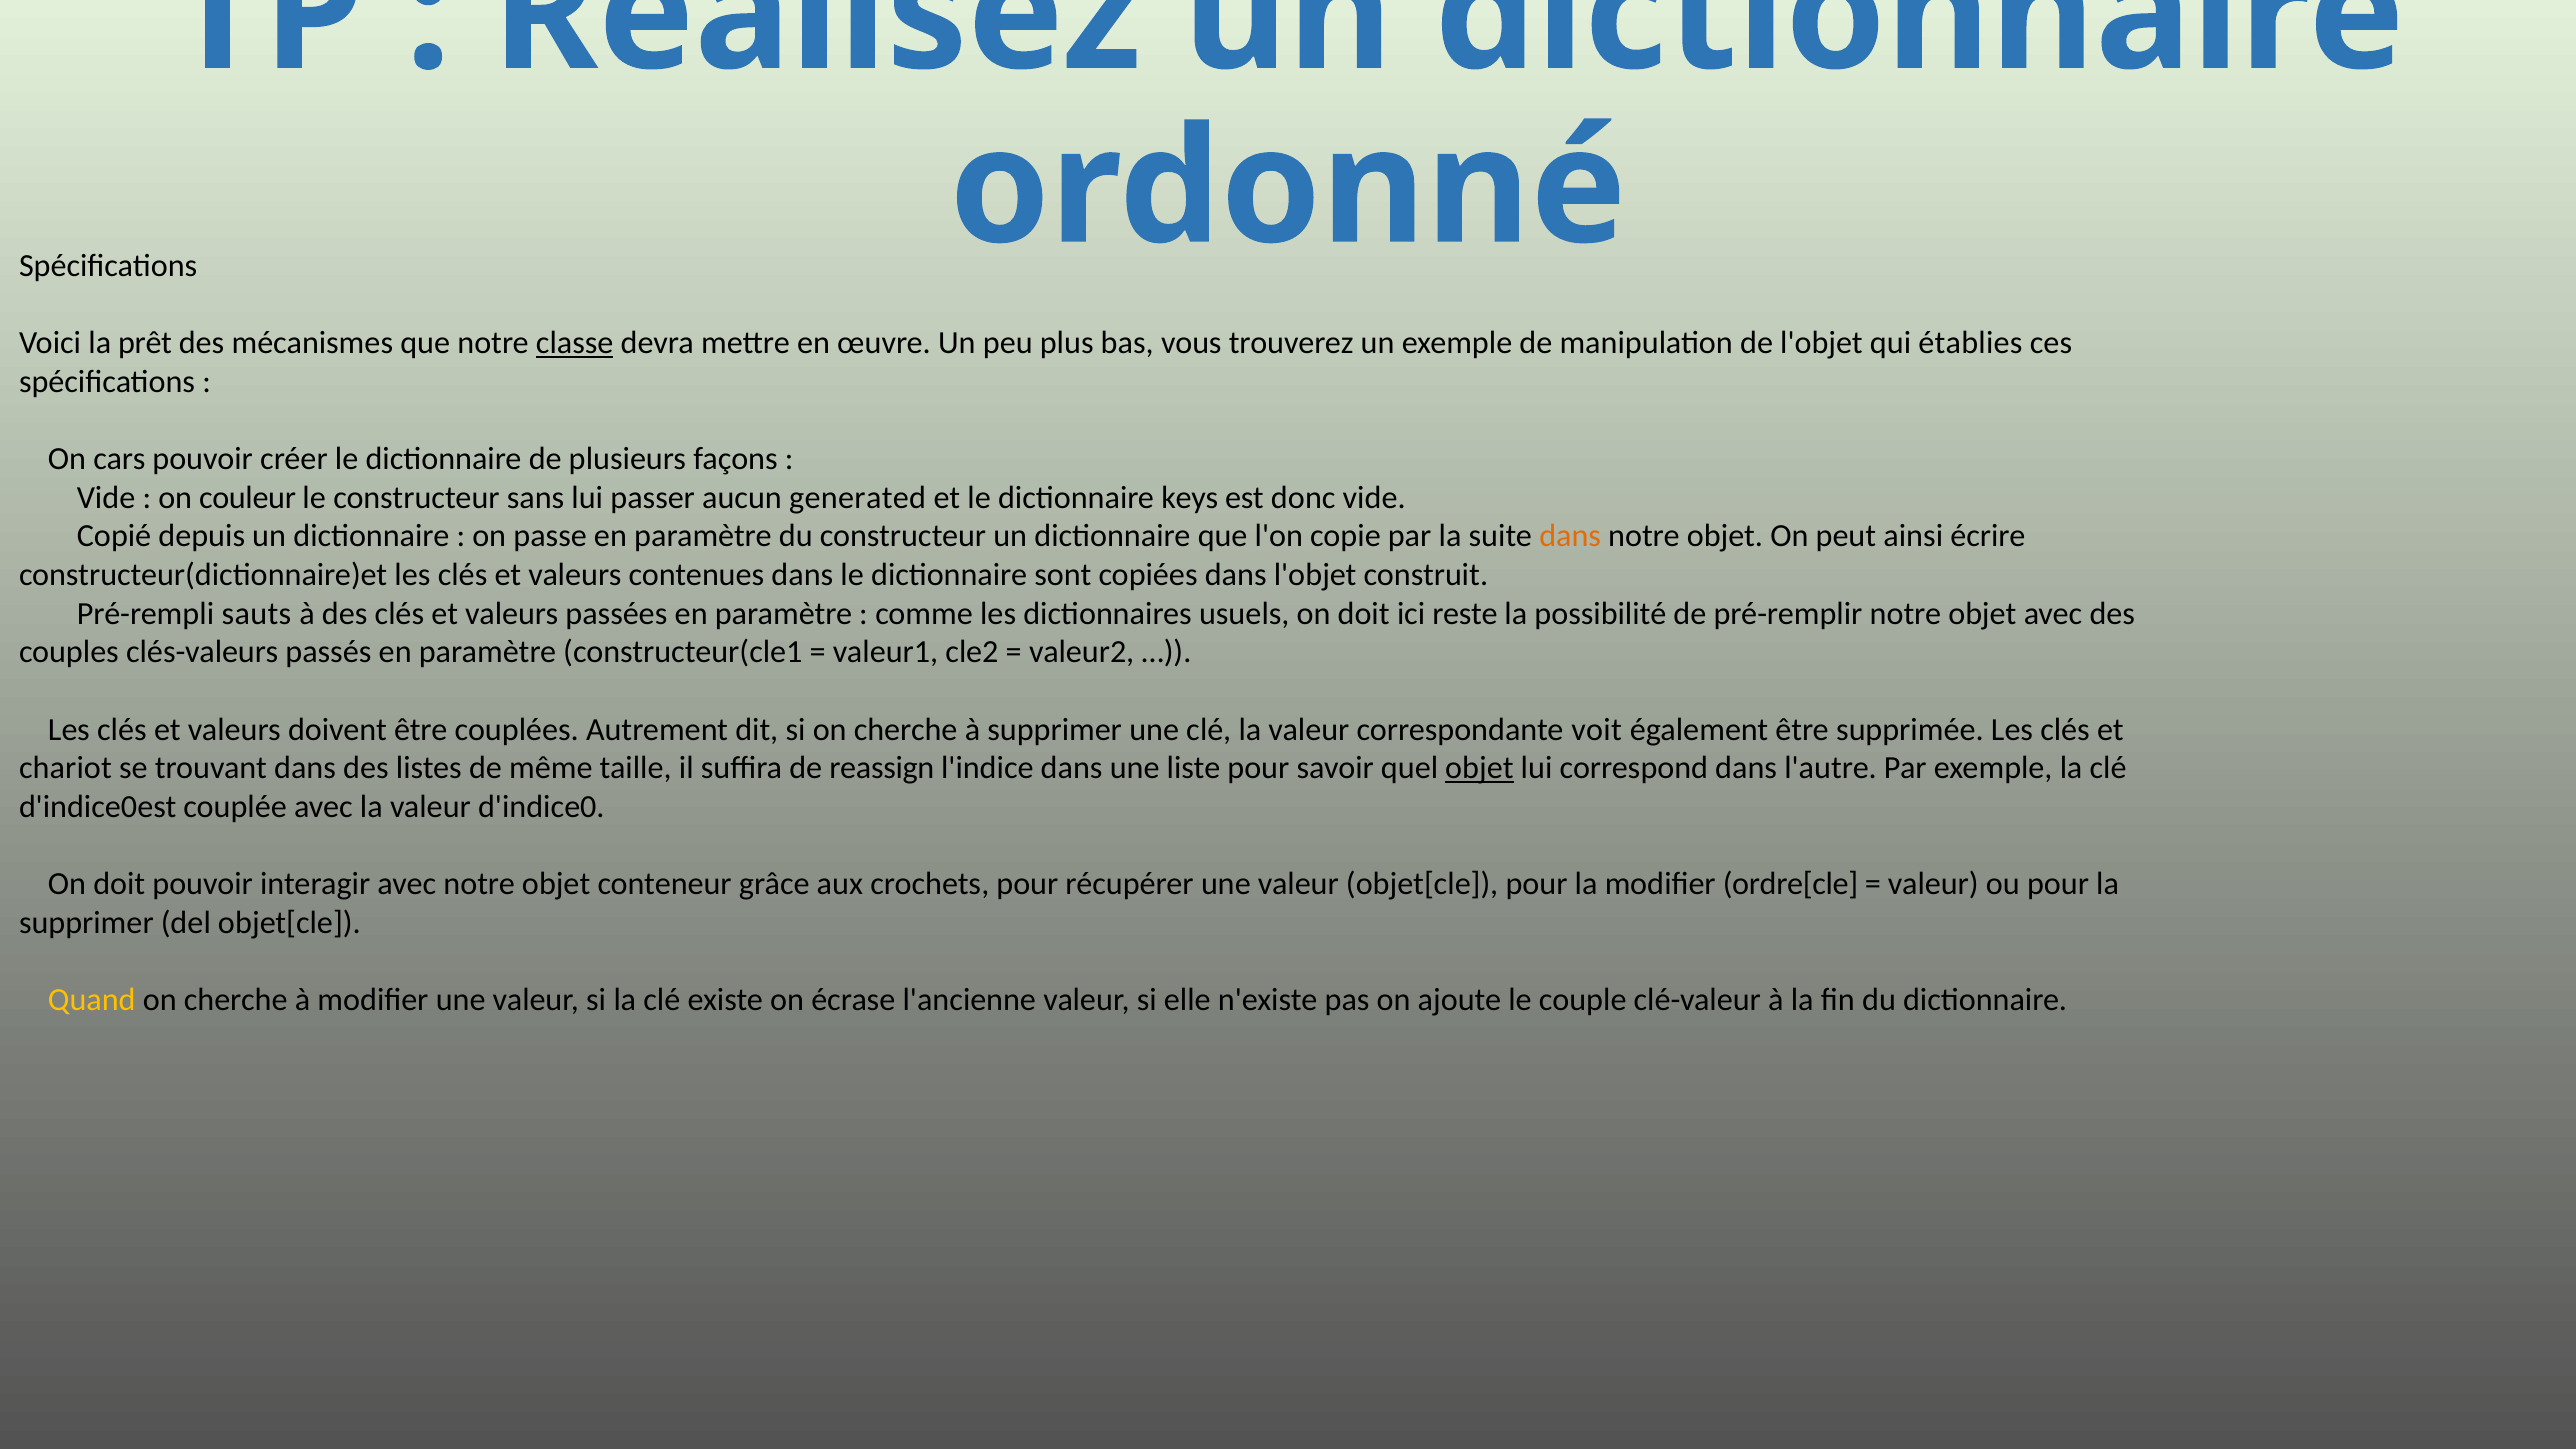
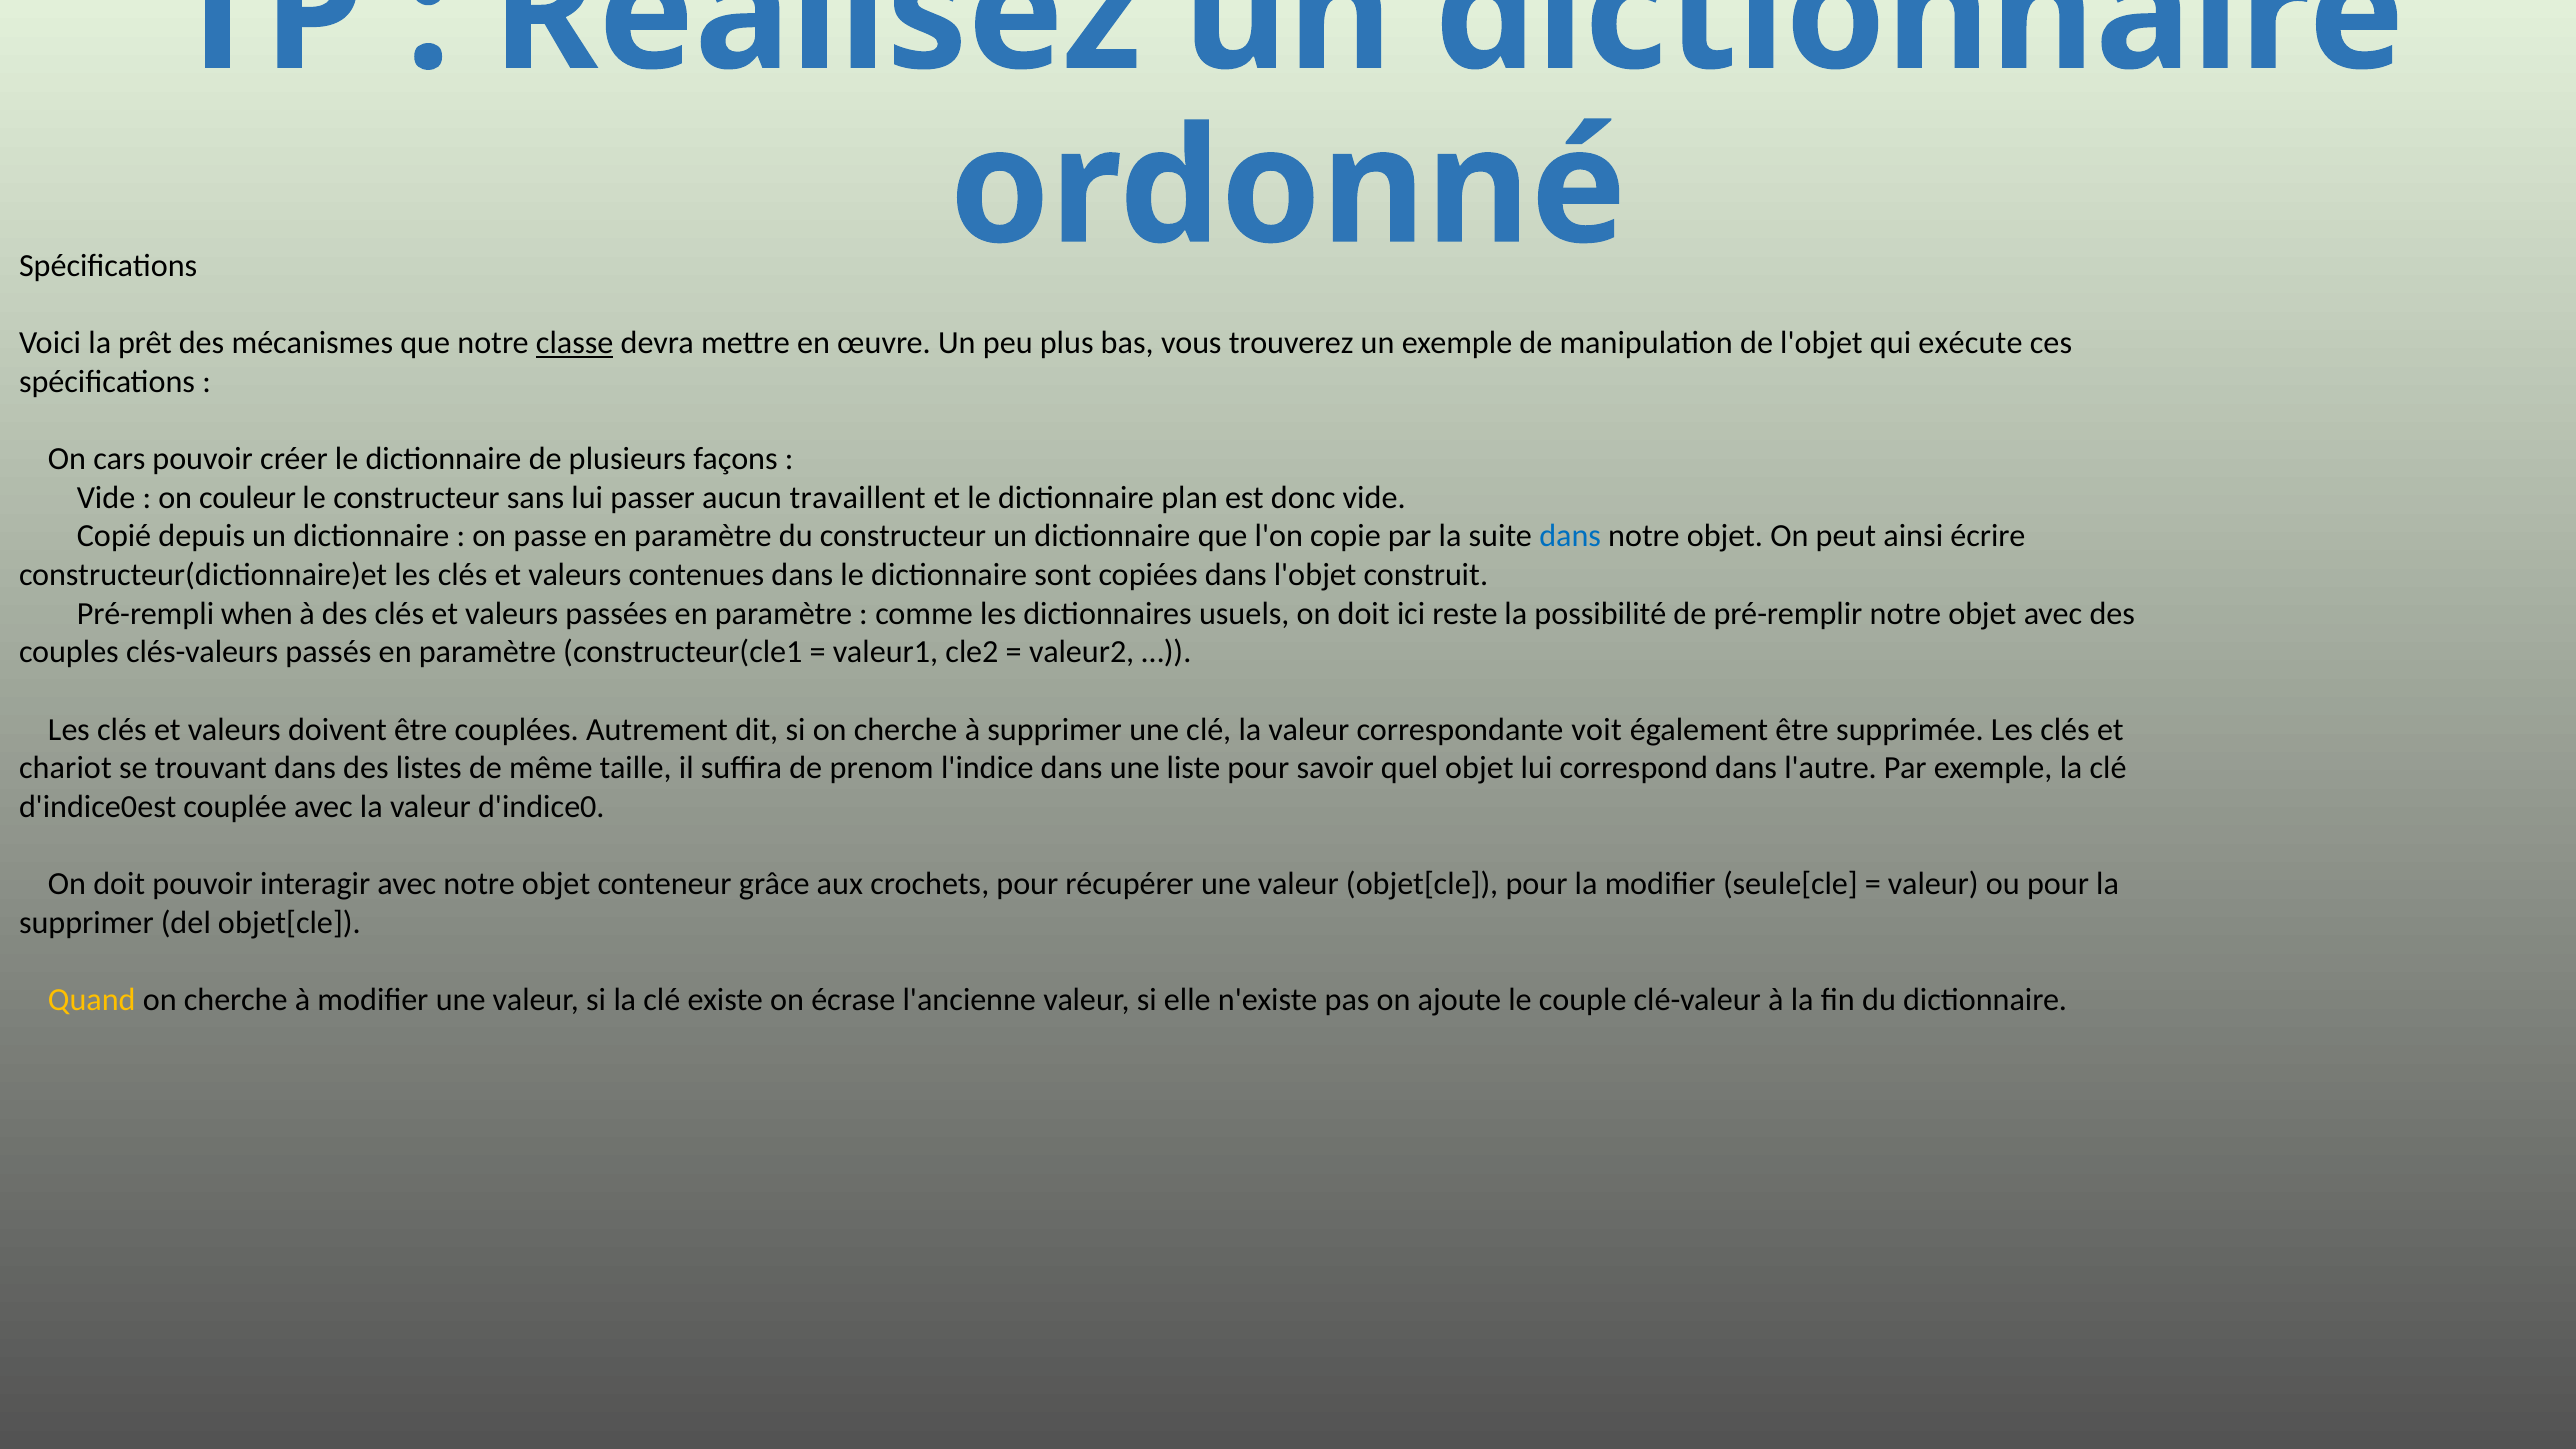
établies: établies -> exécute
generated: generated -> travaillent
keys: keys -> plan
dans at (1570, 536) colour: orange -> blue
sauts: sauts -> when
reassign: reassign -> prenom
objet at (1479, 768) underline: present -> none
ordre[cle: ordre[cle -> seule[cle
